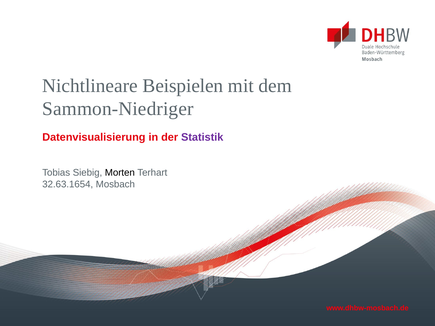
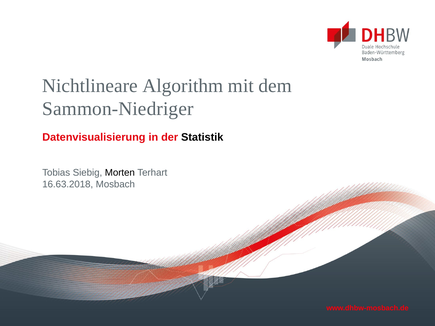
Beispielen: Beispielen -> Algorithm
Statistik colour: purple -> black
32.63.1654: 32.63.1654 -> 16.63.2018
